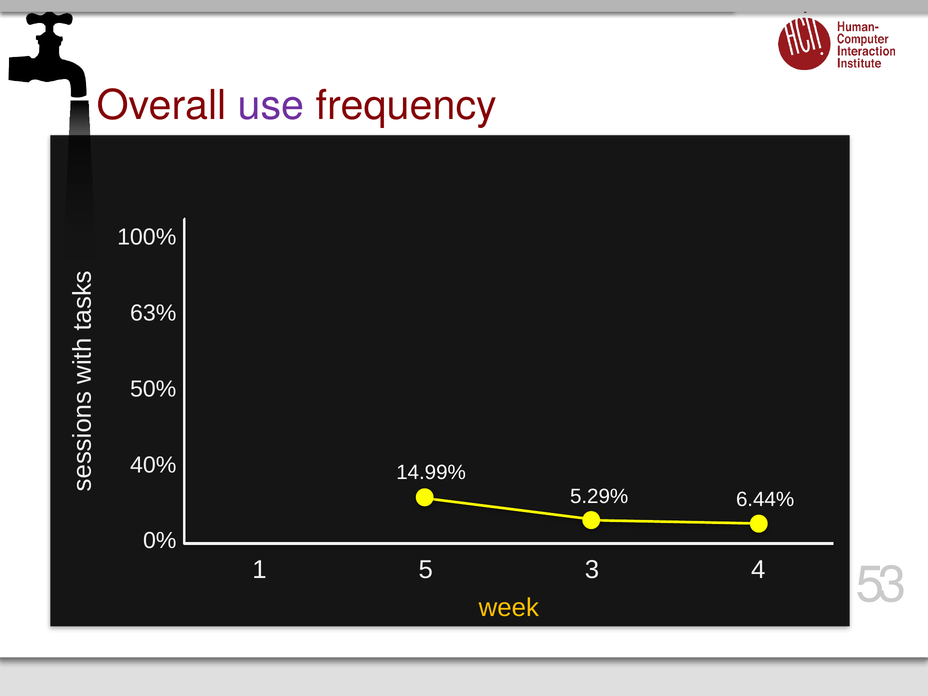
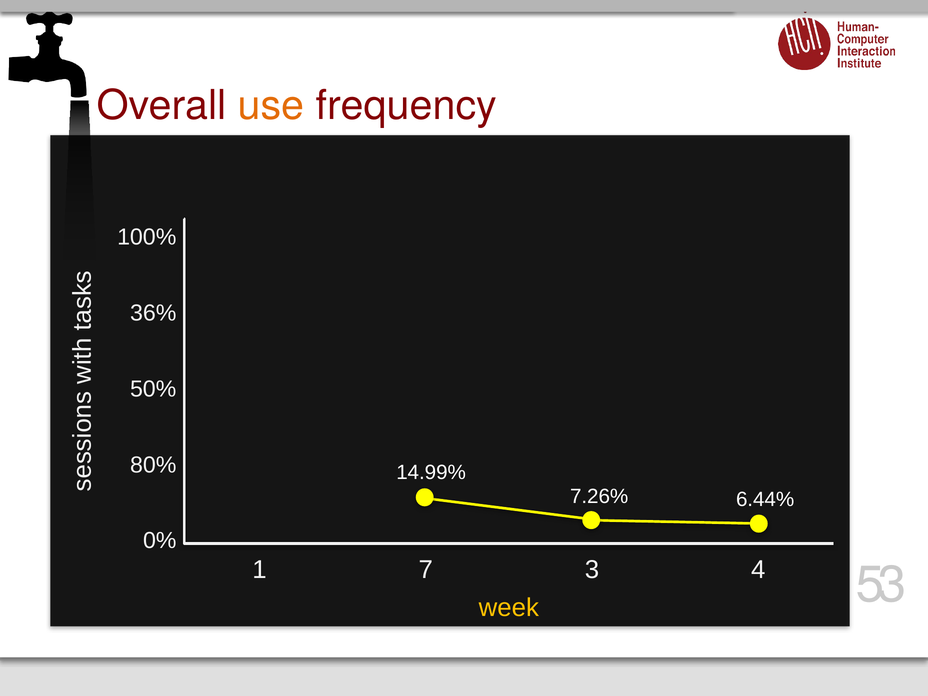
use colour: purple -> orange
63%: 63% -> 36%
40%: 40% -> 80%
5.29%: 5.29% -> 7.26%
5: 5 -> 7
